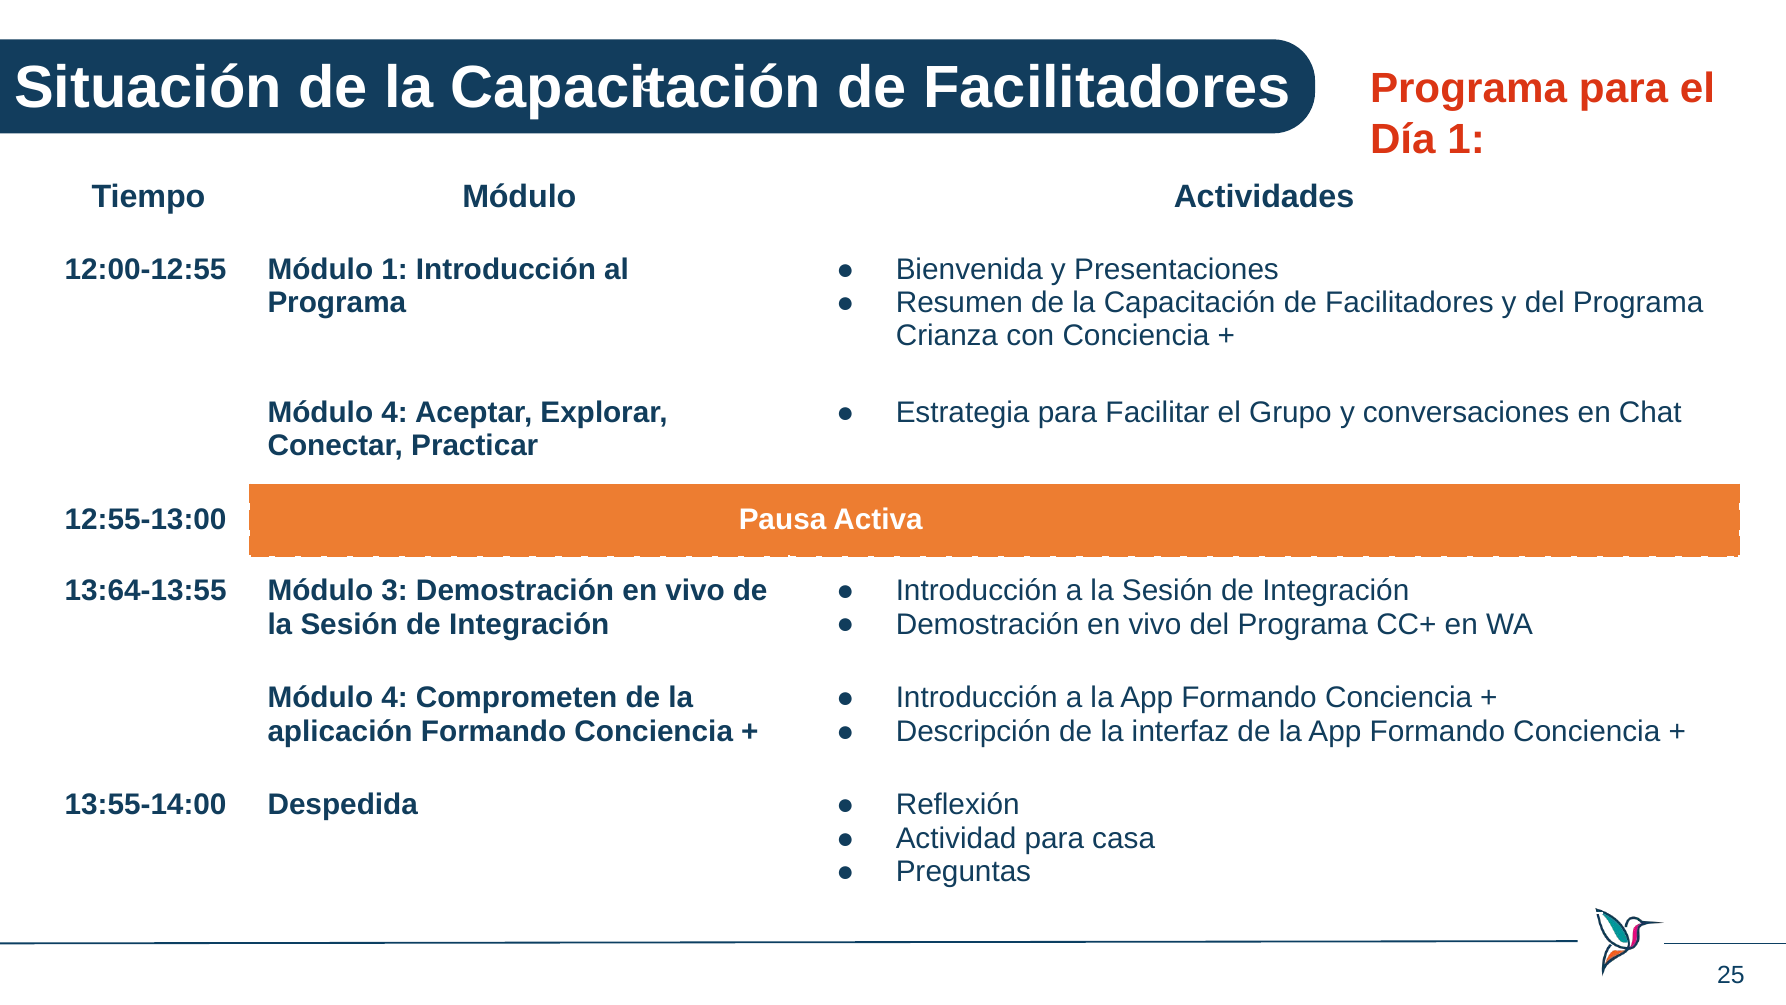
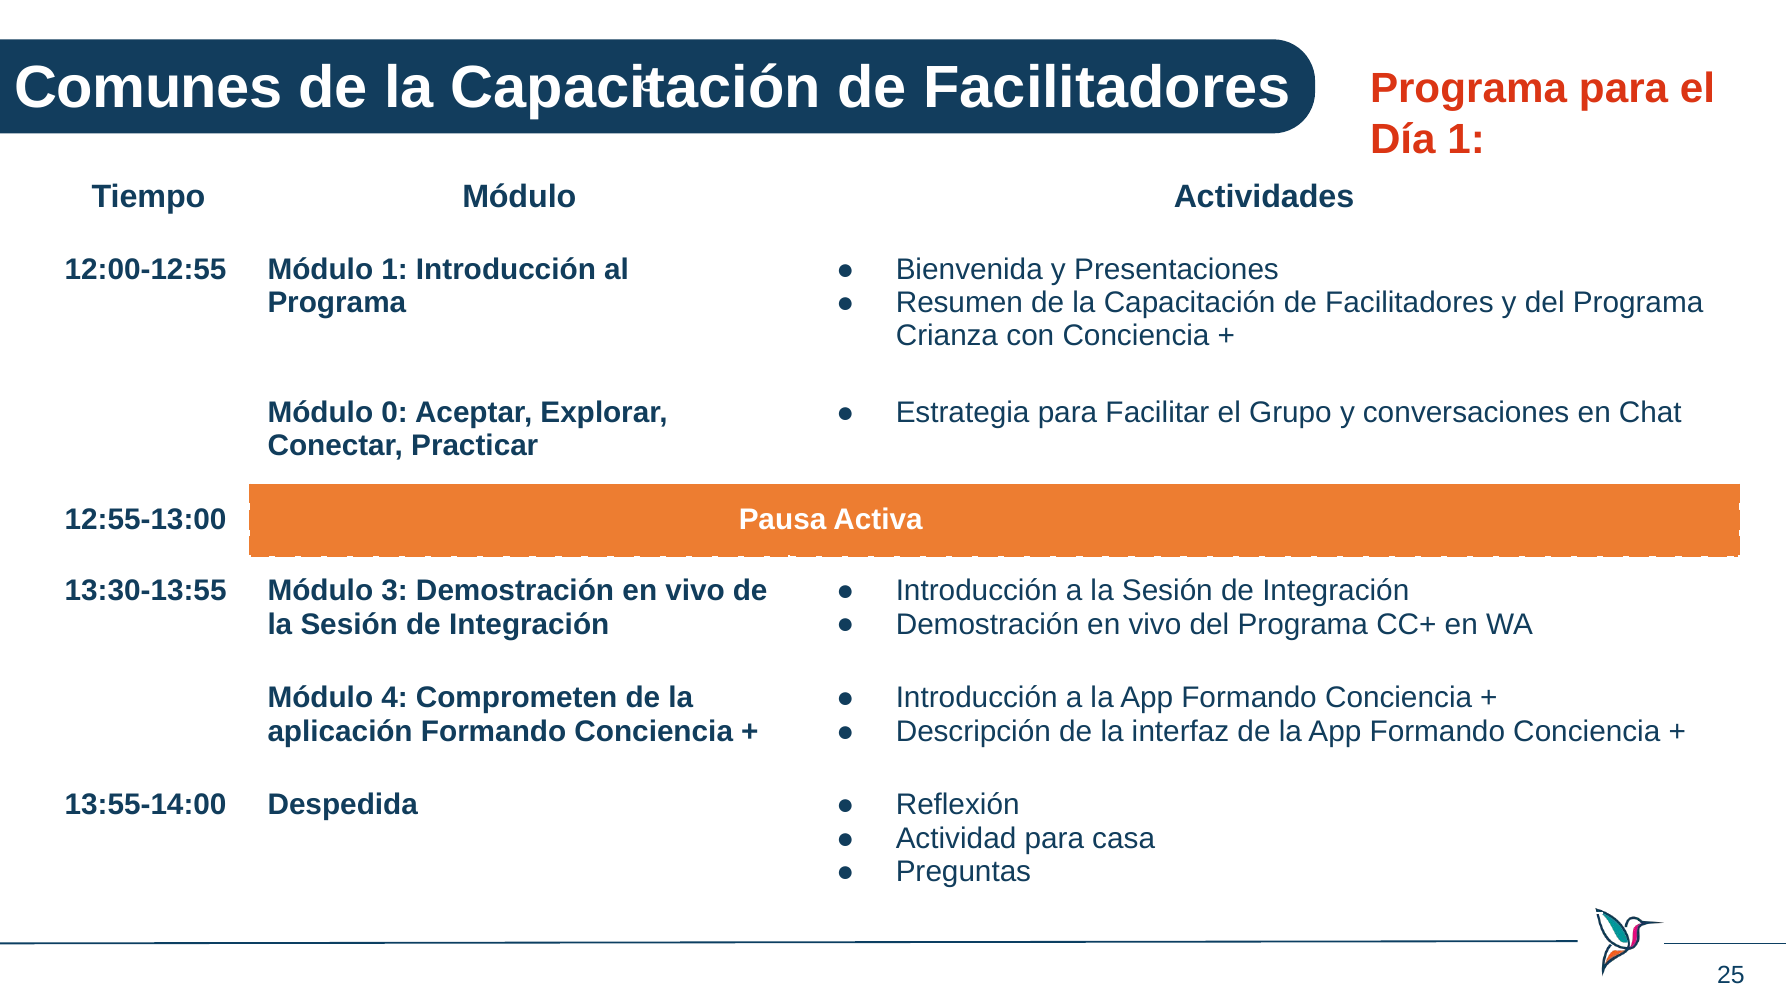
Situación: Situación -> Comunes
4 at (395, 412): 4 -> 0
13:64-13:55: 13:64-13:55 -> 13:30-13:55
